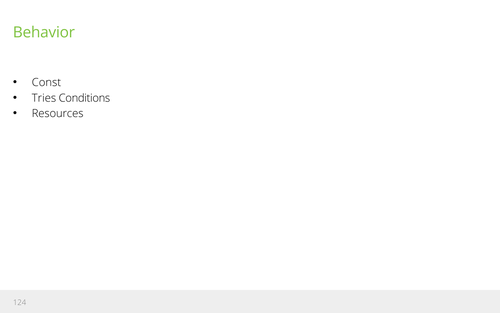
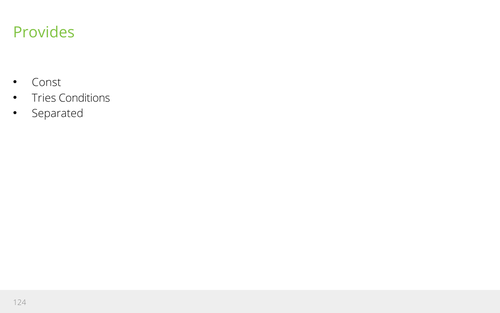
Behavior: Behavior -> Provides
Resources: Resources -> Separated
